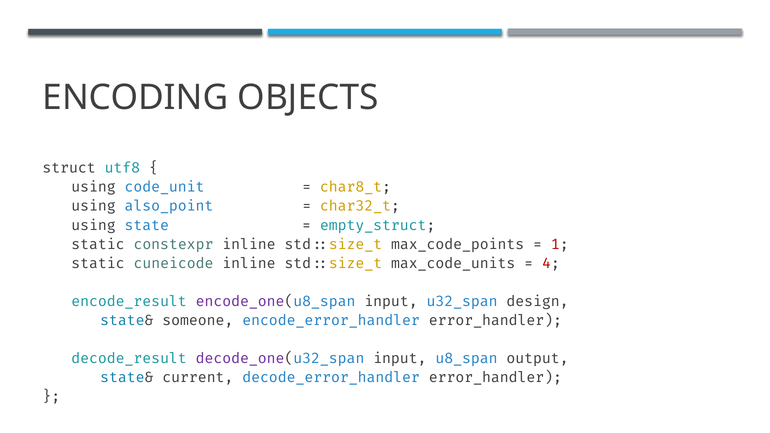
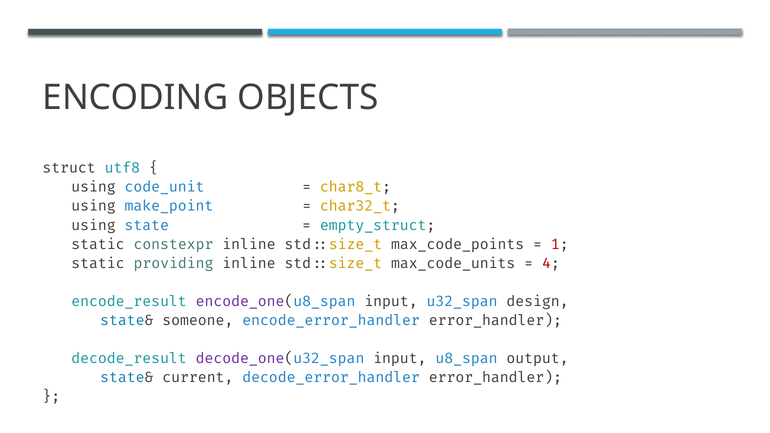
also_point: also_point -> make_point
cuneicode: cuneicode -> providing
